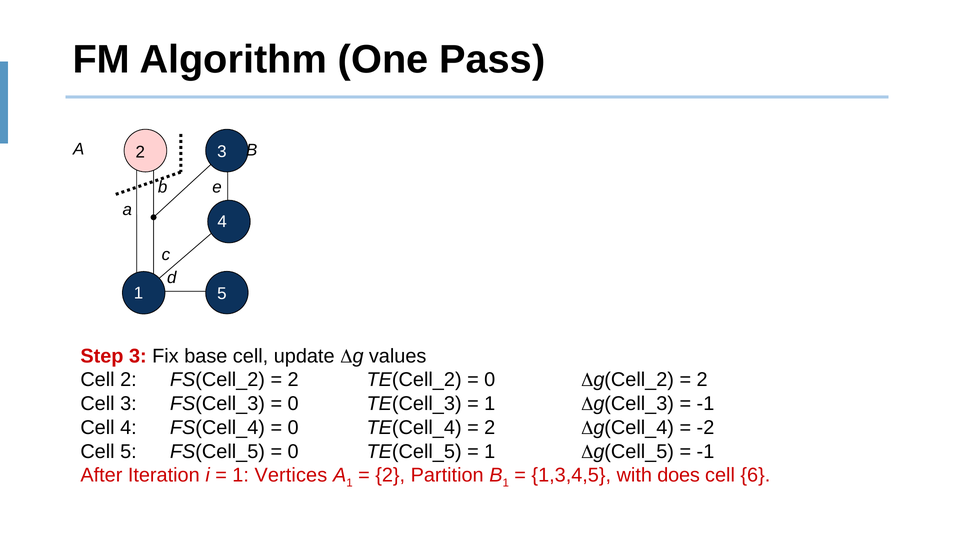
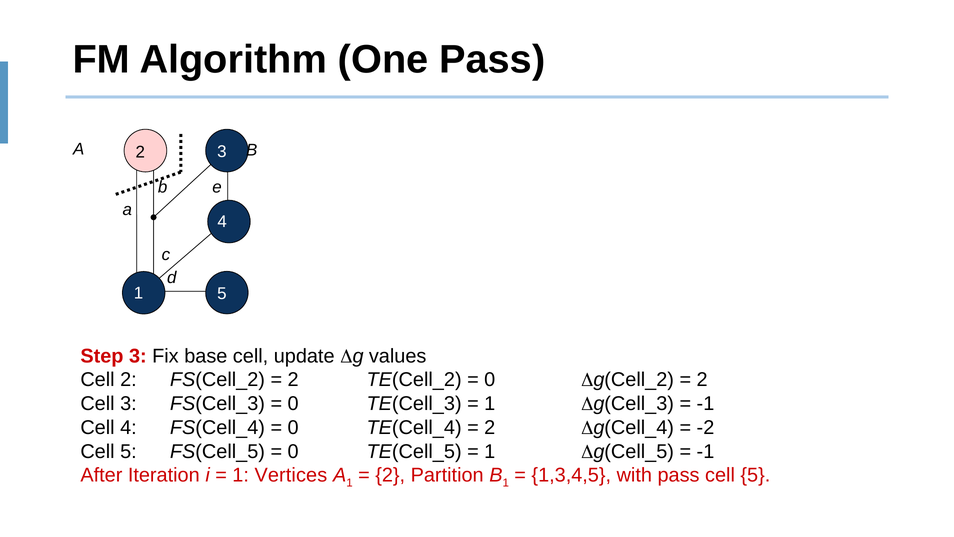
with does: does -> pass
6 at (755, 475): 6 -> 5
